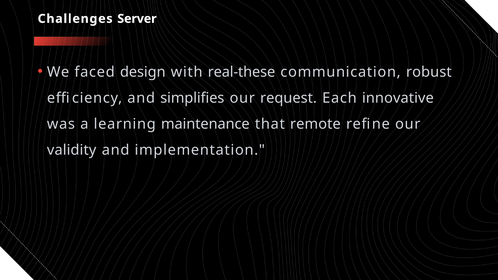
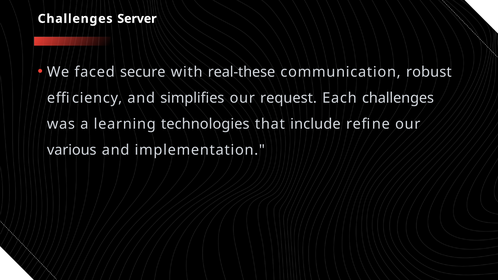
design: design -> secure
Each innovative: innovative -> challenges
maintenance: maintenance -> technologies
remote: remote -> include
validity: validity -> various
